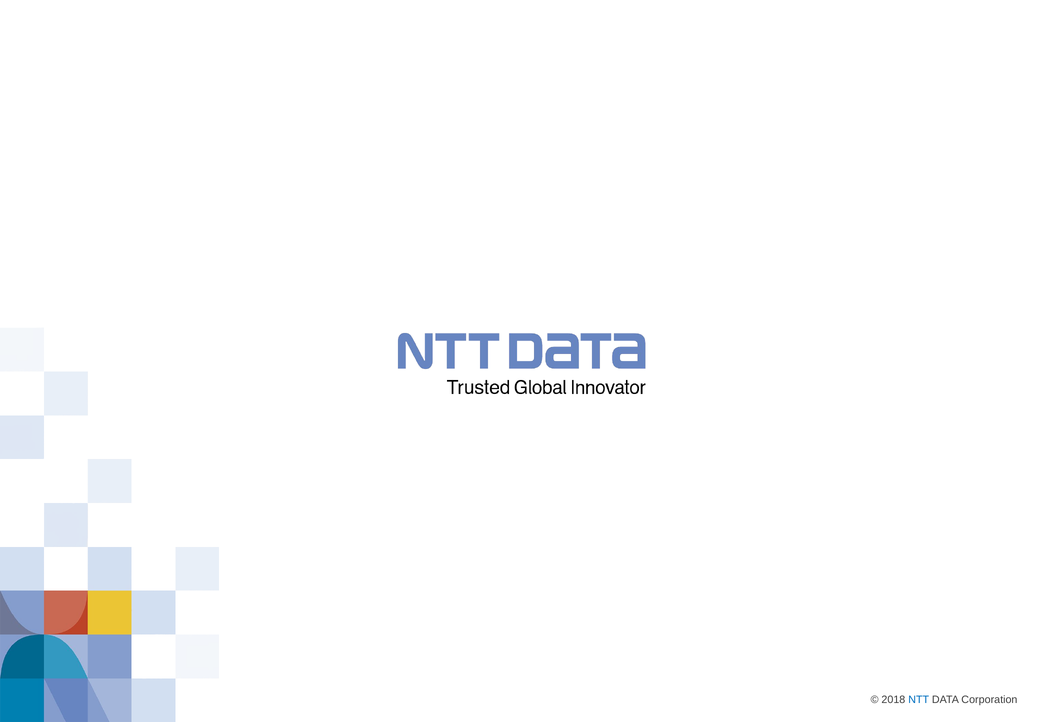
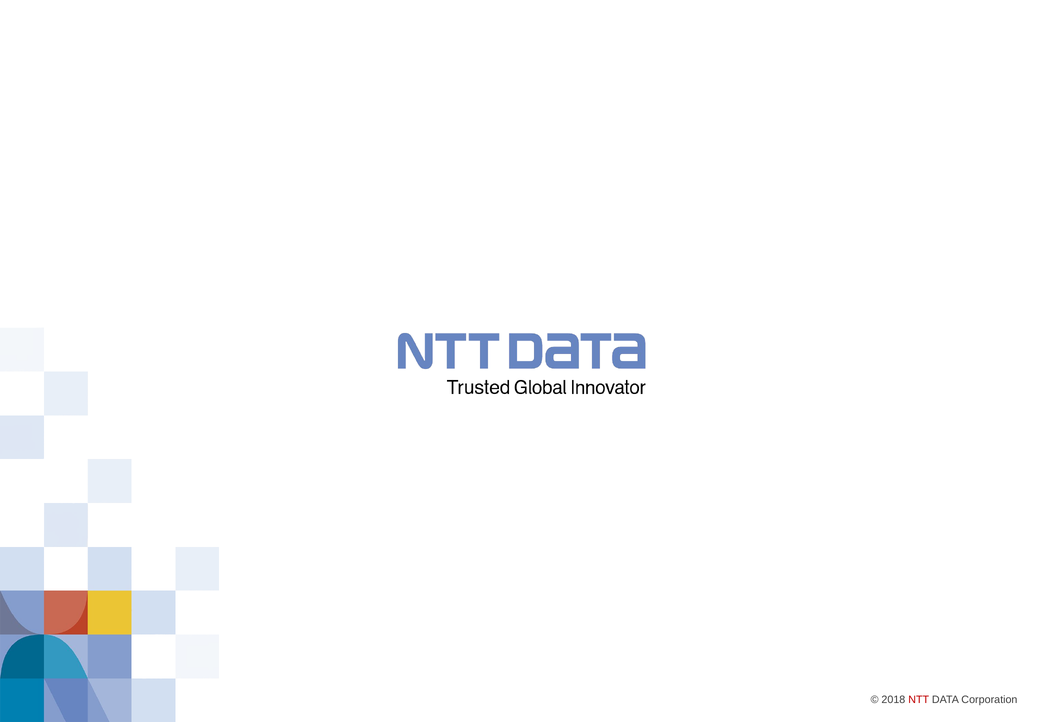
NTT at (919, 700) colour: blue -> red
